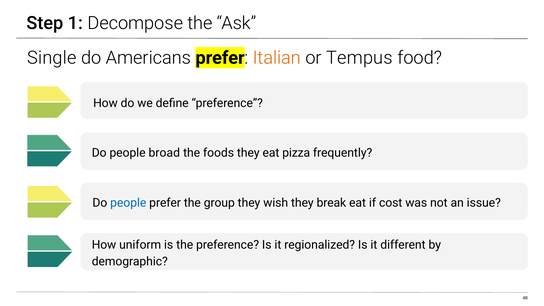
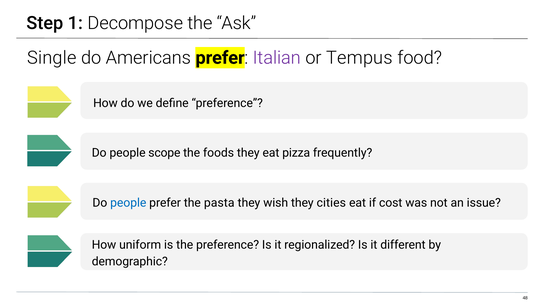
Italian colour: orange -> purple
broad: broad -> scope
group: group -> pasta
break: break -> cities
